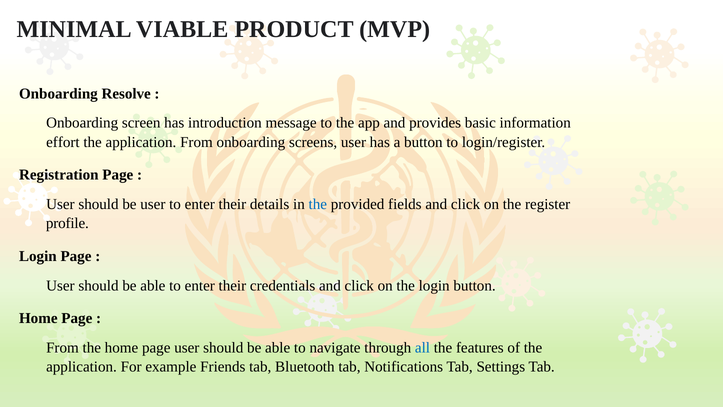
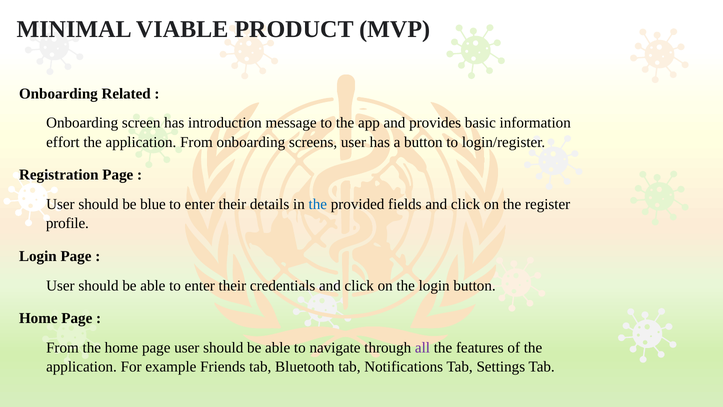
Resolve: Resolve -> Related
be user: user -> blue
all colour: blue -> purple
